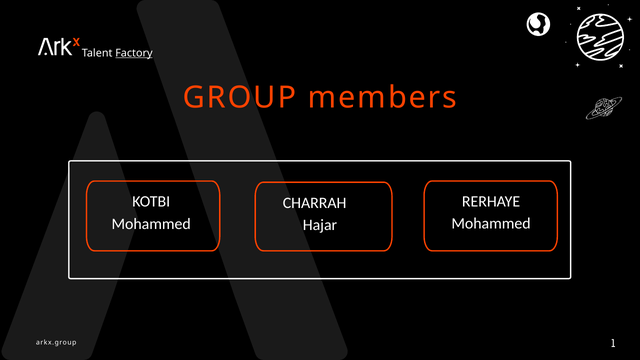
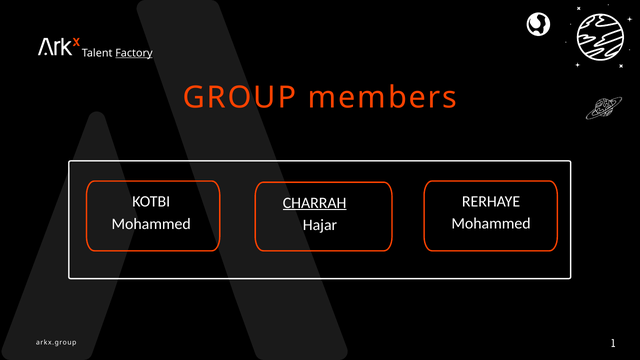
CHARRAH underline: none -> present
